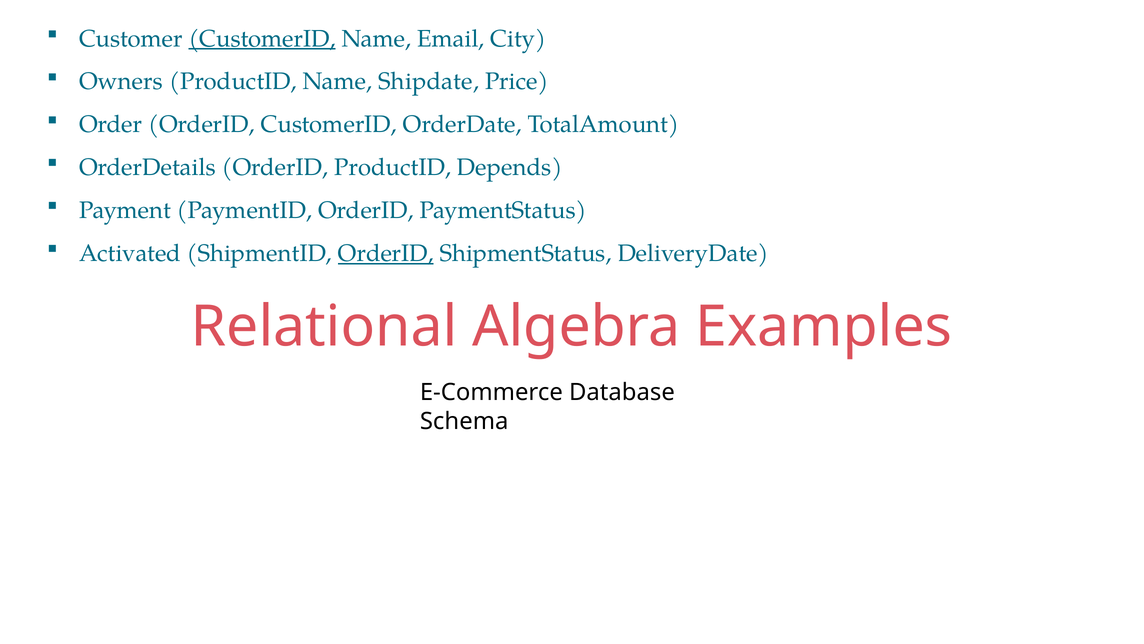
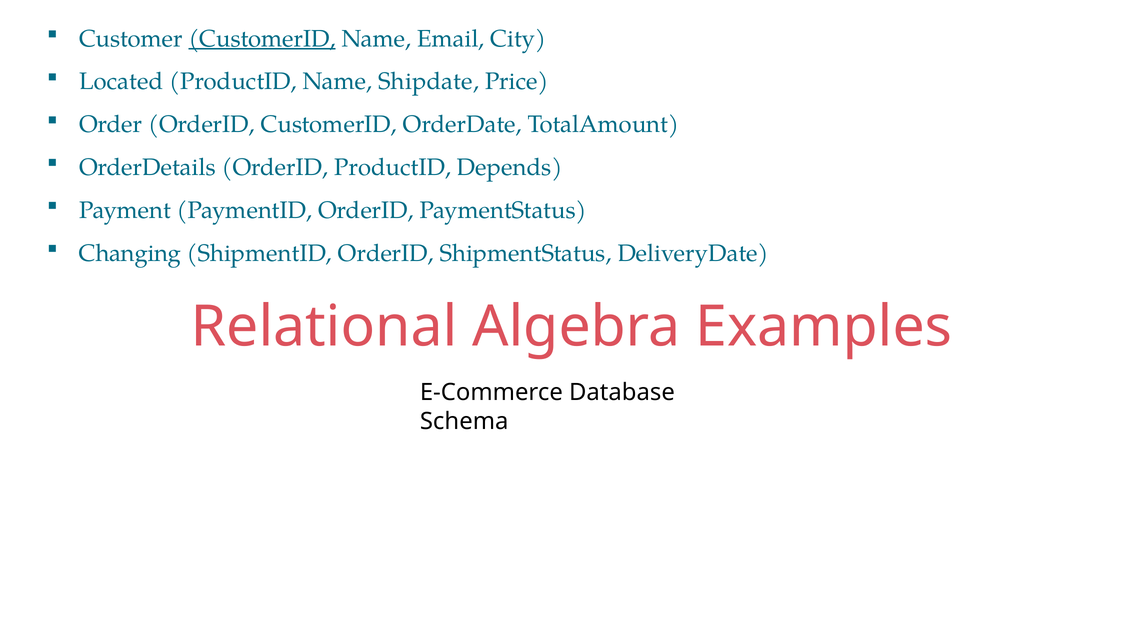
Owners: Owners -> Located
Activated: Activated -> Changing
OrderID at (386, 253) underline: present -> none
